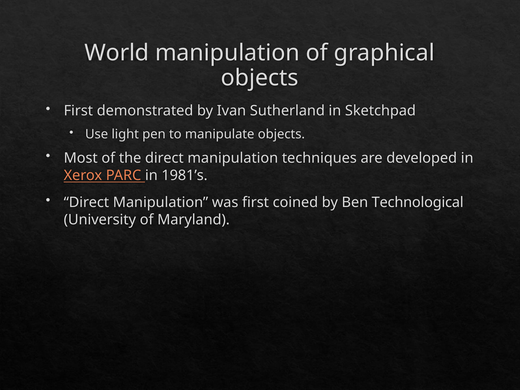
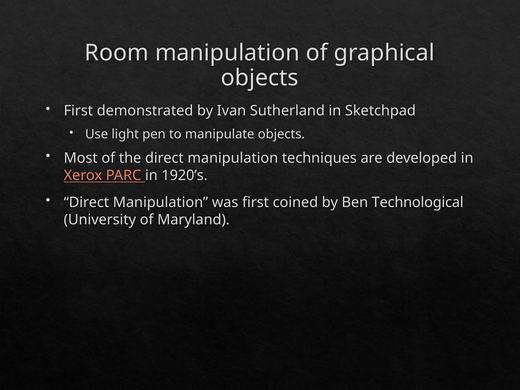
World: World -> Room
1981’s: 1981’s -> 1920’s
